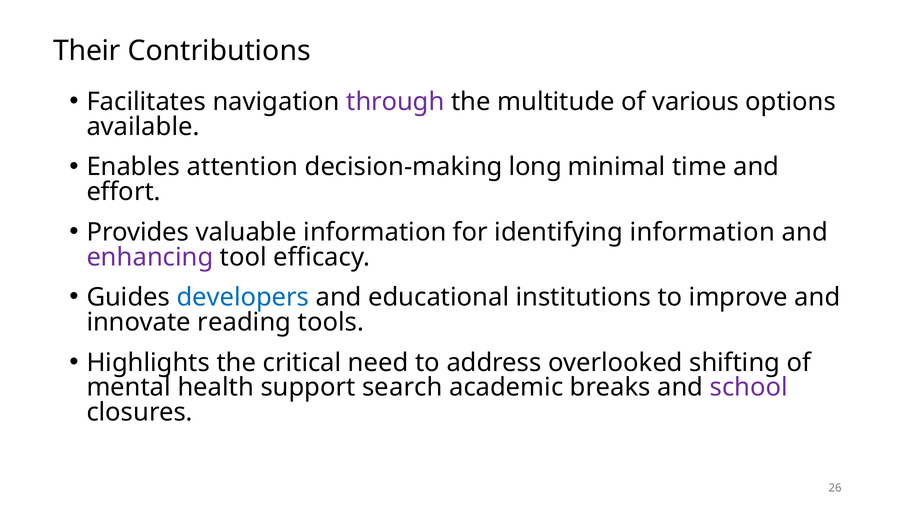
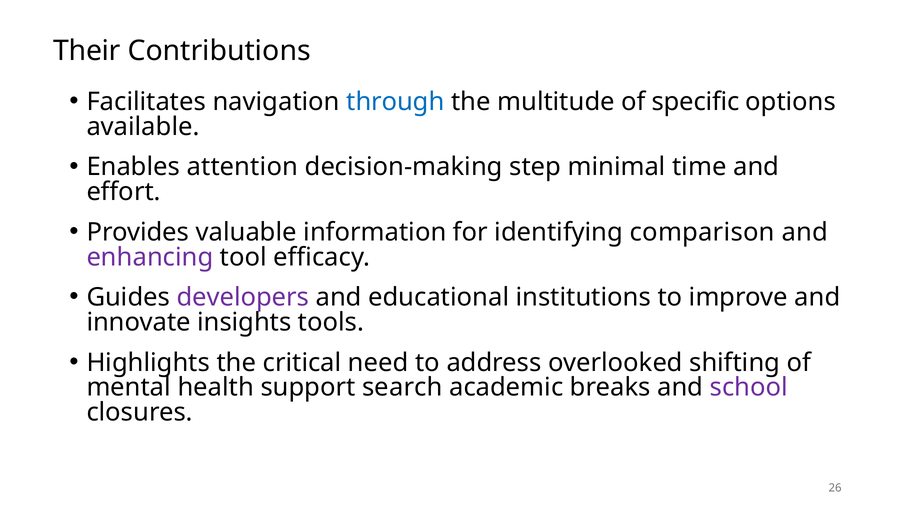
through colour: purple -> blue
various: various -> specific
long: long -> step
identifying information: information -> comparison
developers colour: blue -> purple
reading: reading -> insights
